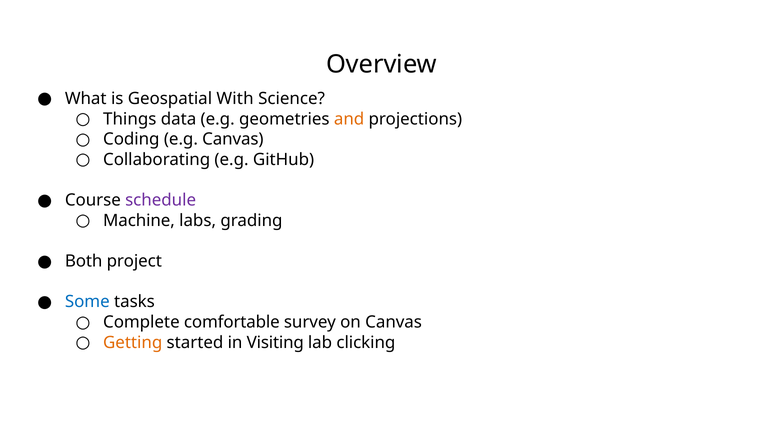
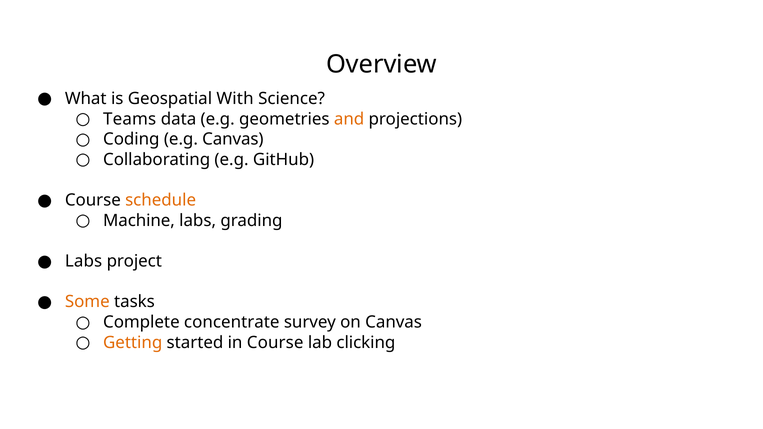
Things: Things -> Teams
schedule colour: purple -> orange
Both at (84, 261): Both -> Labs
Some colour: blue -> orange
comfortable: comfortable -> concentrate
in Visiting: Visiting -> Course
